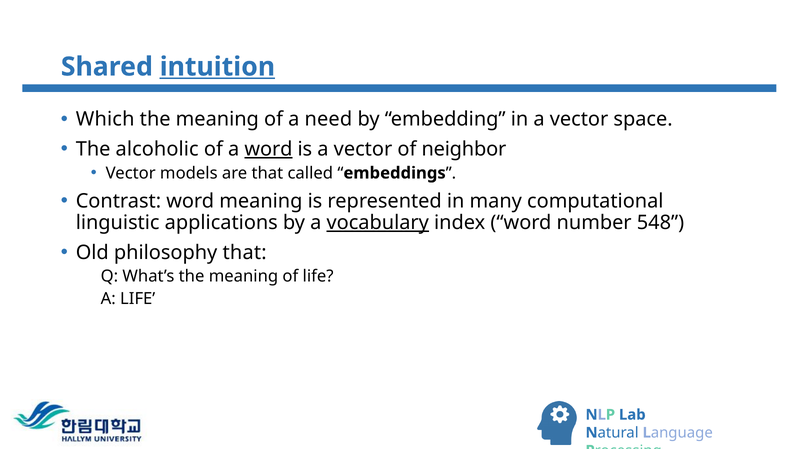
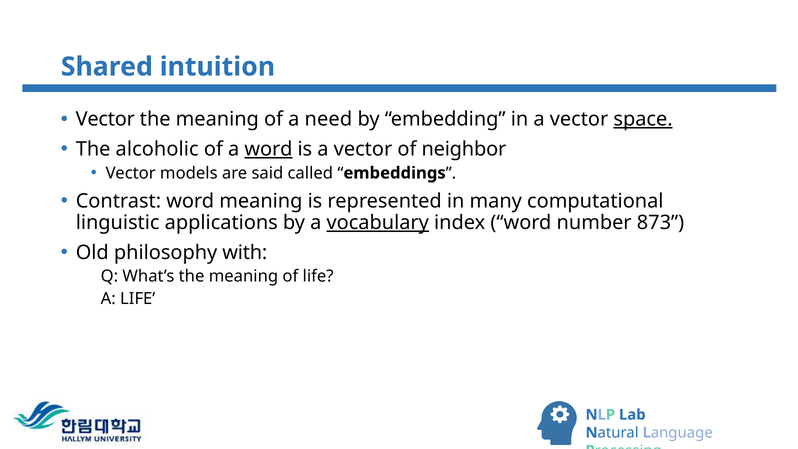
intuition underline: present -> none
Which at (105, 119): Which -> Vector
space underline: none -> present
are that: that -> said
548: 548 -> 873
philosophy that: that -> with
